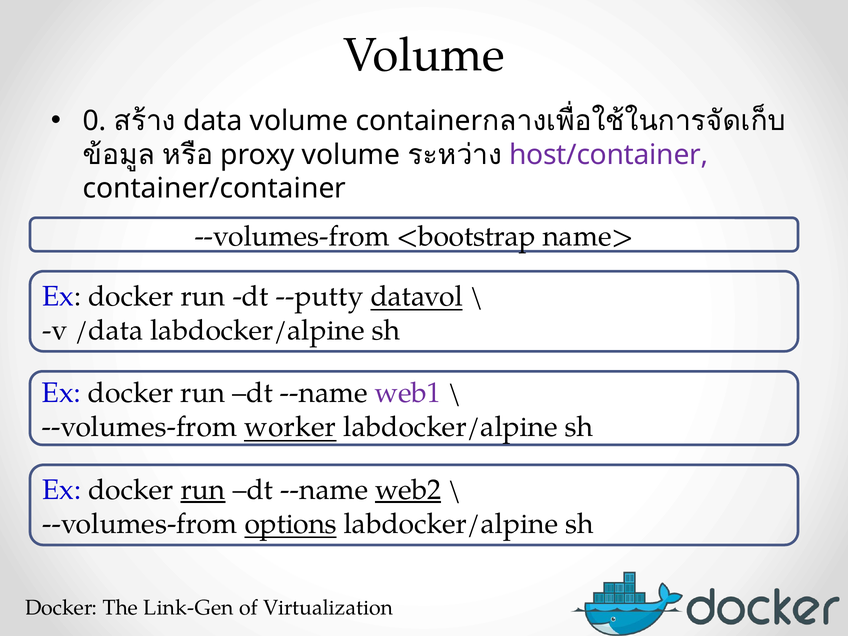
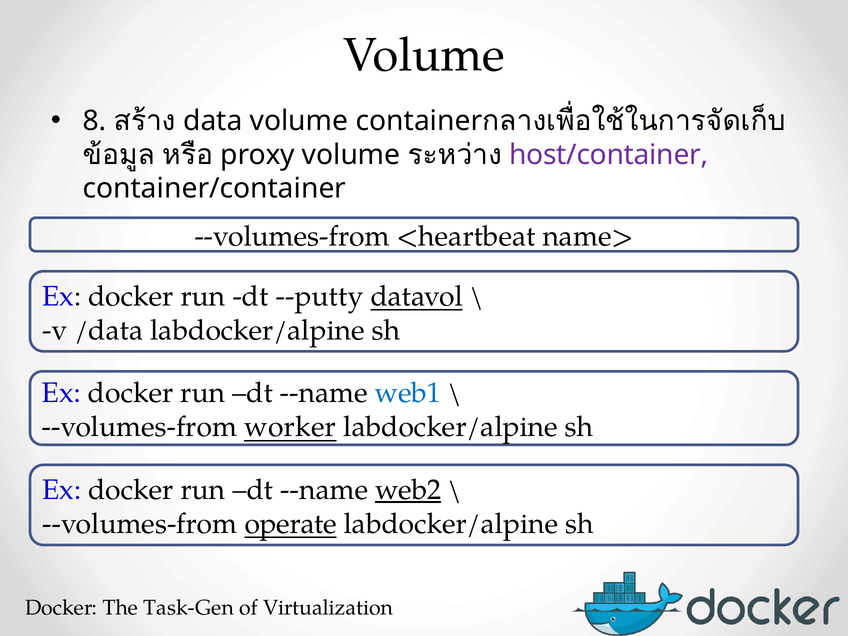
0: 0 -> 8
<bootstrap: <bootstrap -> <heartbeat
web1 colour: purple -> blue
run at (203, 490) underline: present -> none
options: options -> operate
Link-Gen: Link-Gen -> Task-Gen
